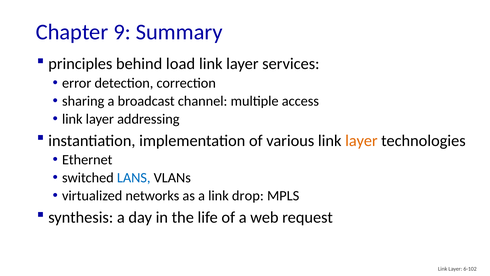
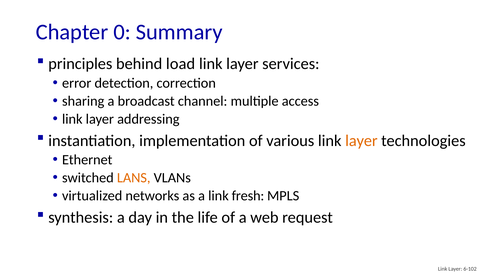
9: 9 -> 0
LANS colour: blue -> orange
drop: drop -> fresh
